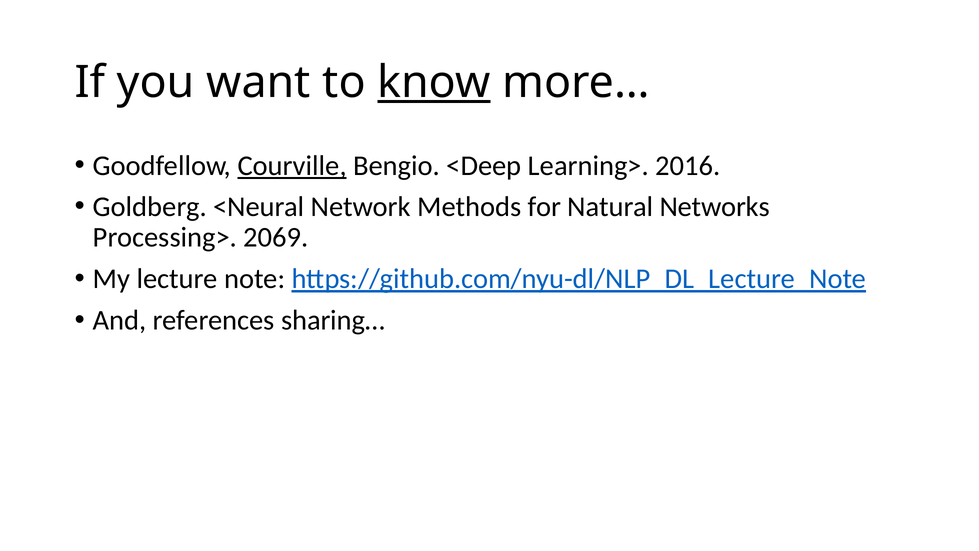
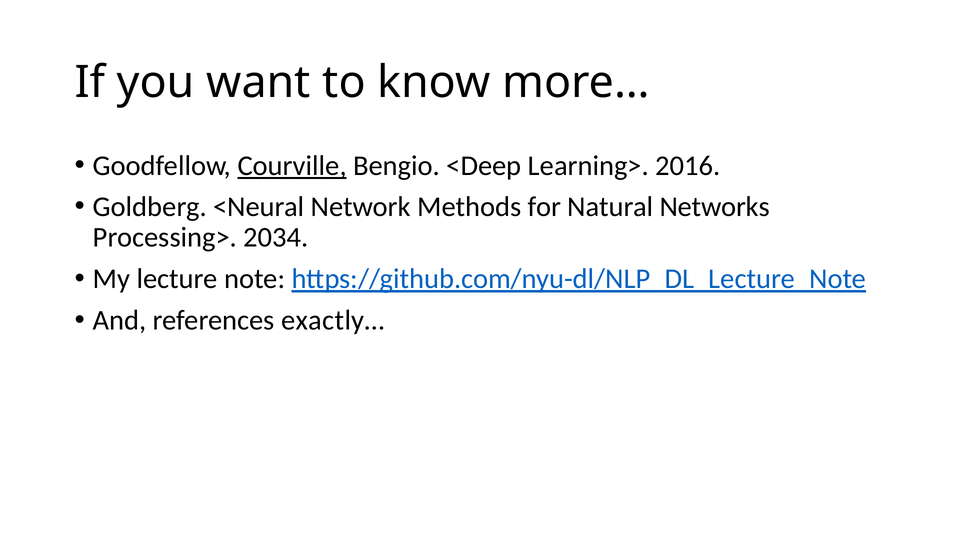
know underline: present -> none
2069: 2069 -> 2034
sharing…: sharing… -> exactly…
